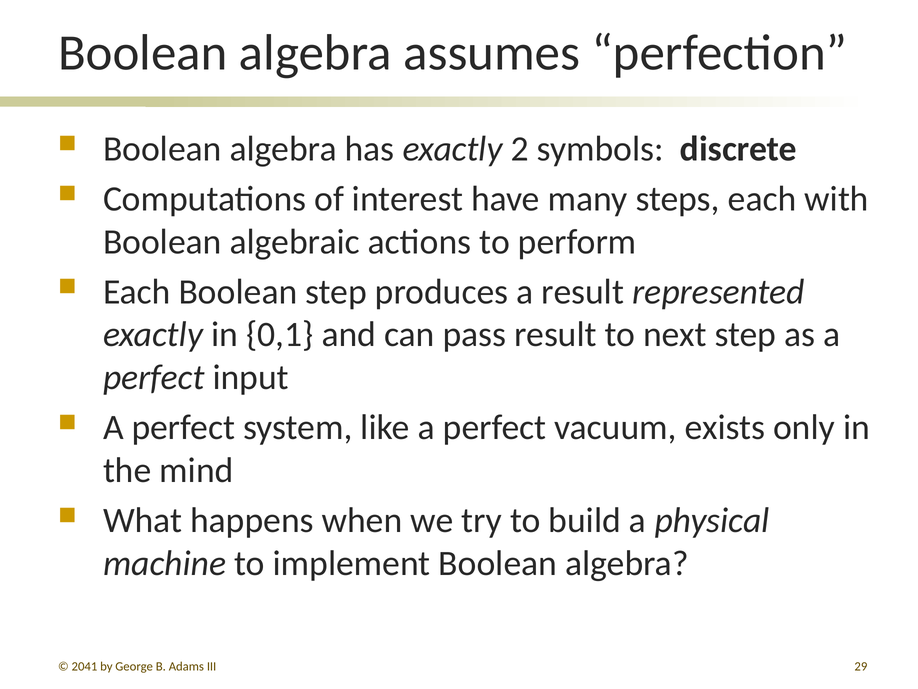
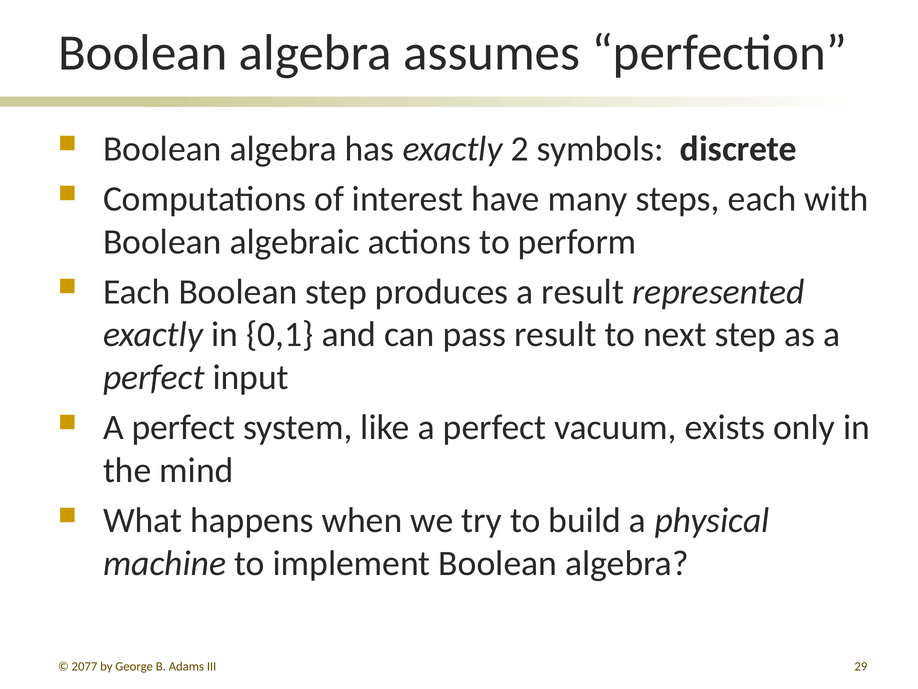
2041: 2041 -> 2077
